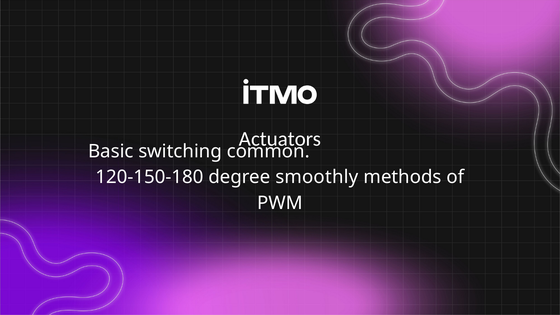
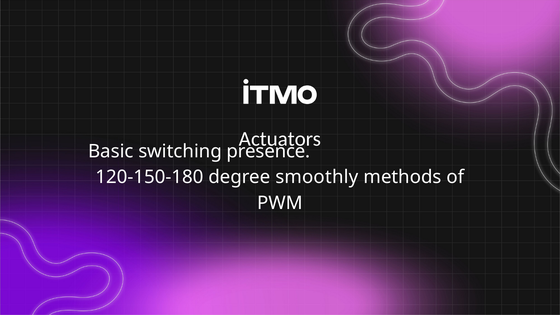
common: common -> presence
